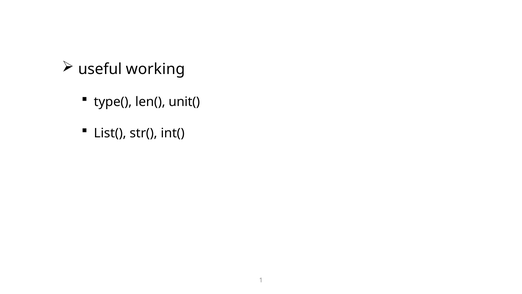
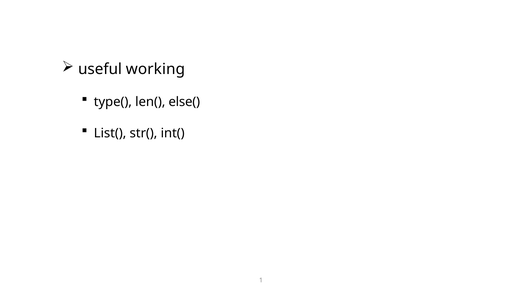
unit(: unit( -> else(
